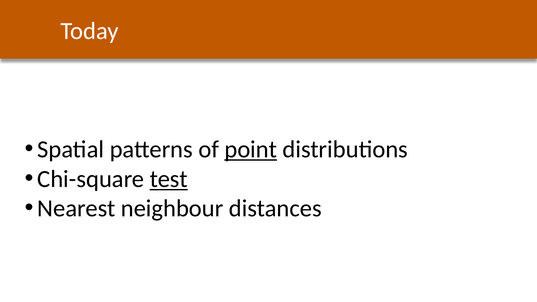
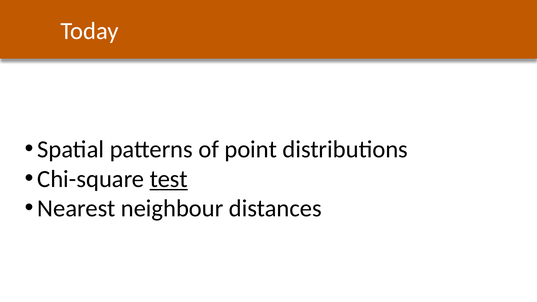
point underline: present -> none
